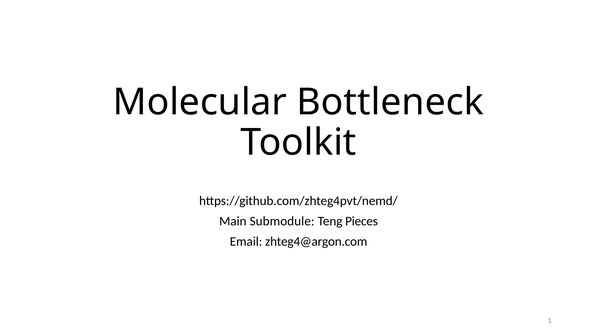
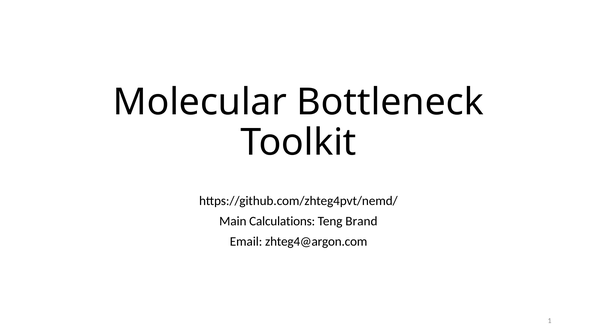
Submodule: Submodule -> Calculations
Pieces: Pieces -> Brand
